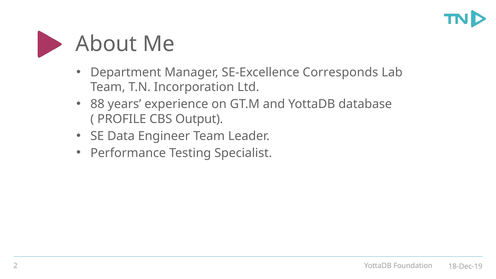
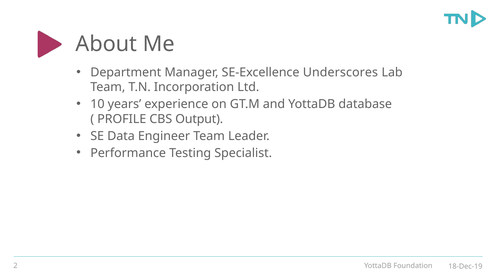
Corresponds: Corresponds -> Underscores
88: 88 -> 10
